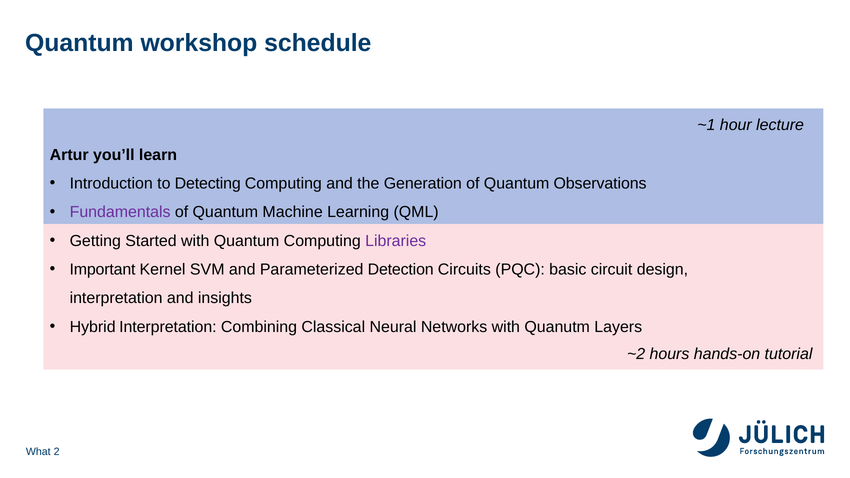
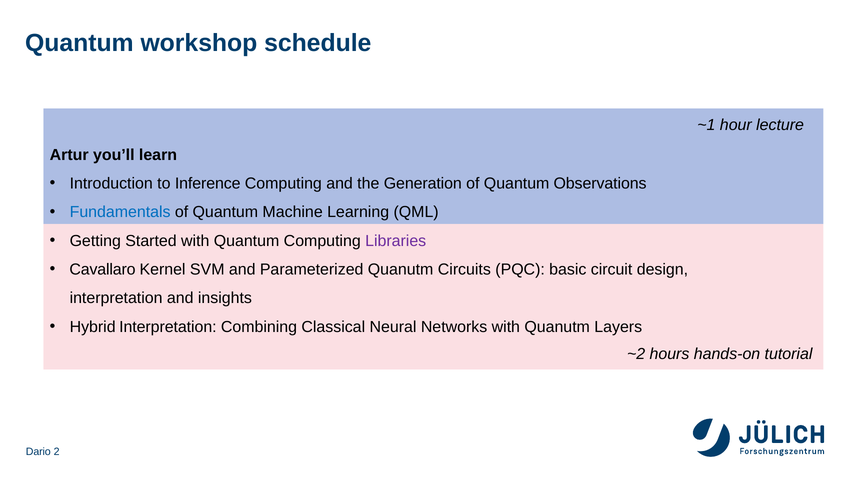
Detecting: Detecting -> Inference
Fundamentals colour: purple -> blue
Important: Important -> Cavallaro
Parameterized Detection: Detection -> Quanutm
What: What -> Dario
